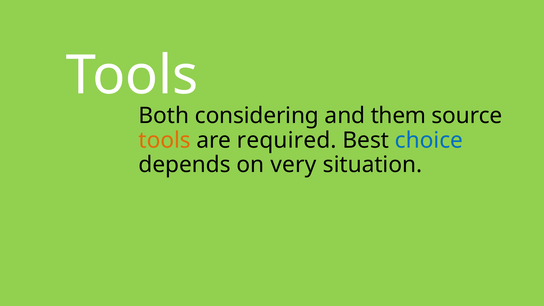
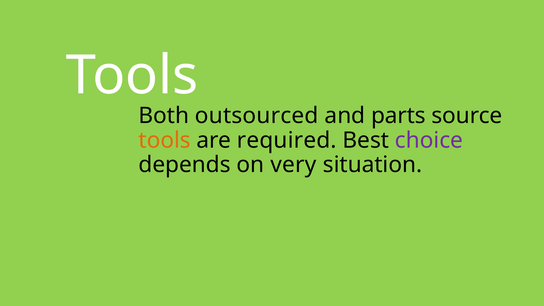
considering: considering -> outsourced
them: them -> parts
choice colour: blue -> purple
